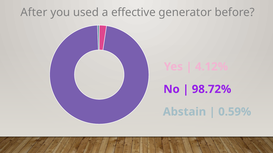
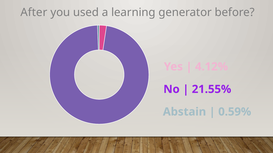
effective: effective -> learning
98.72%: 98.72% -> 21.55%
